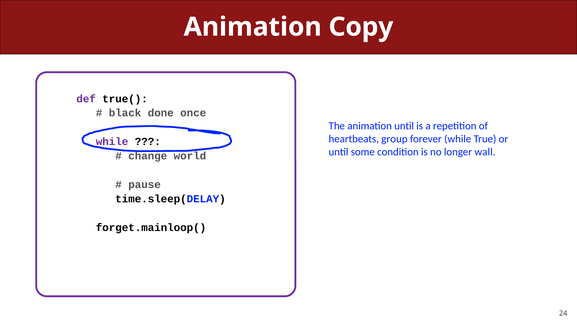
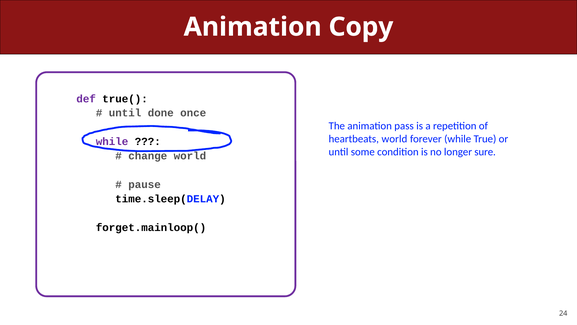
black at (125, 113): black -> until
animation until: until -> pass
heartbeats group: group -> world
wall: wall -> sure
